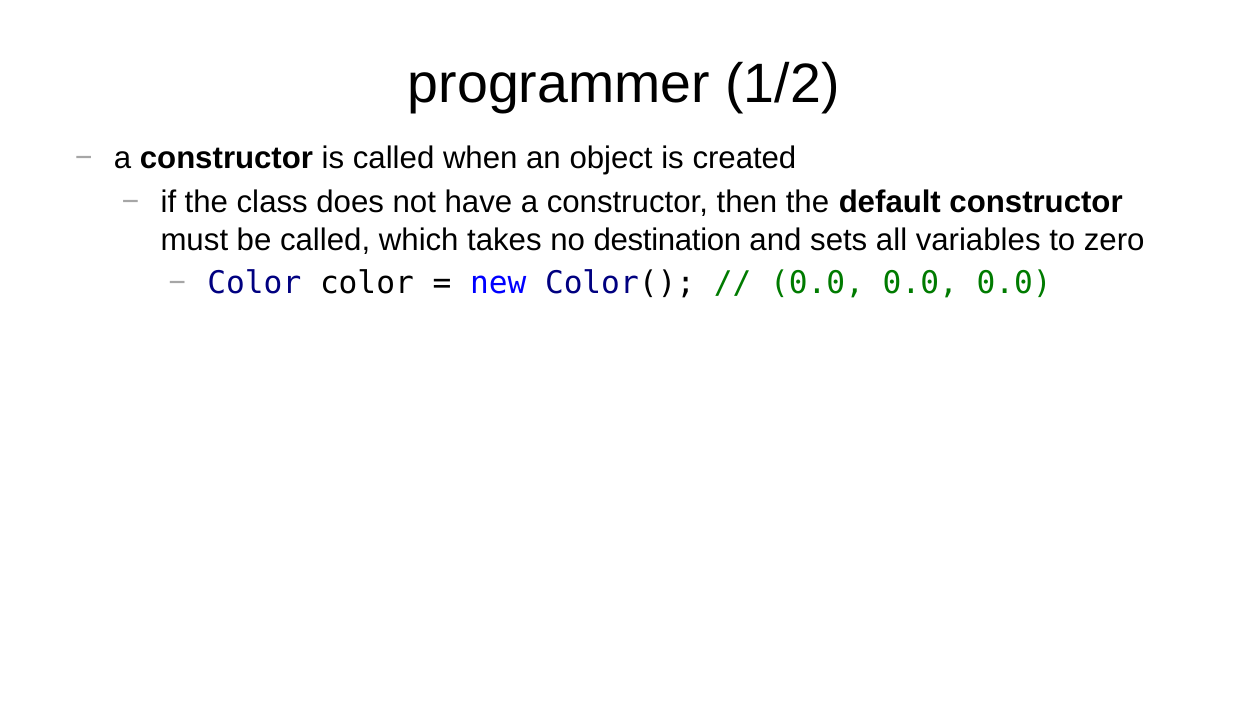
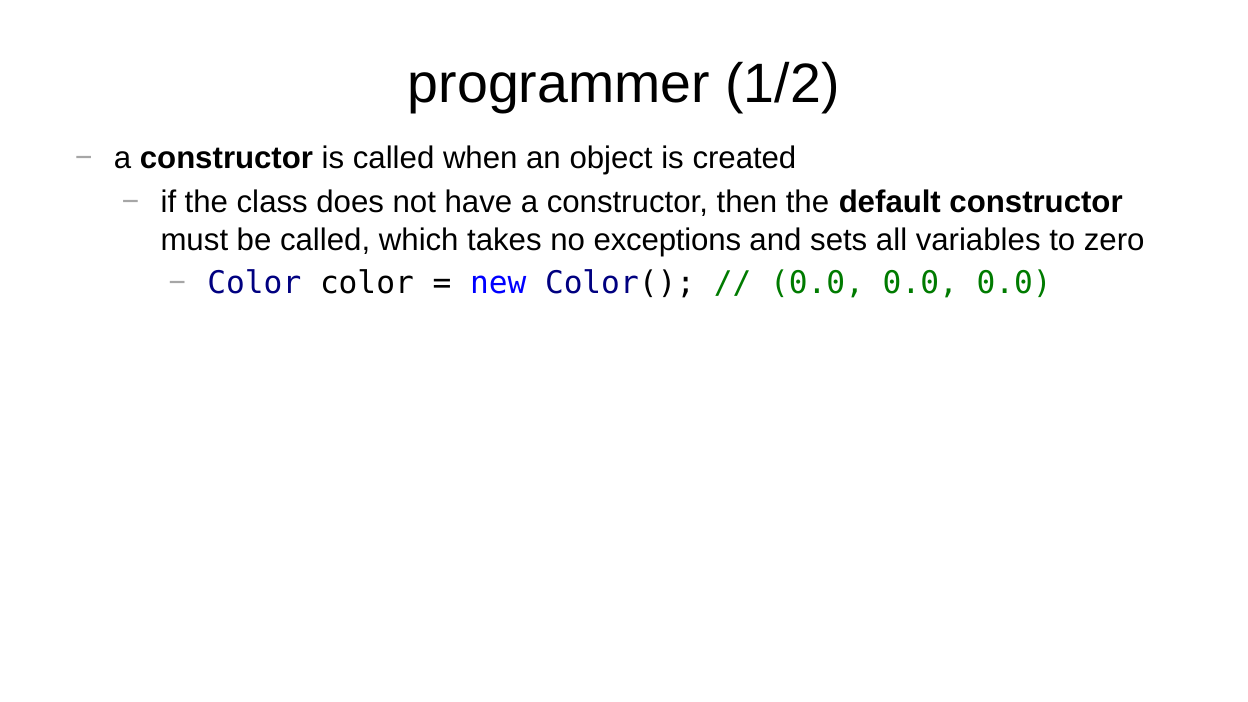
destination: destination -> exceptions
